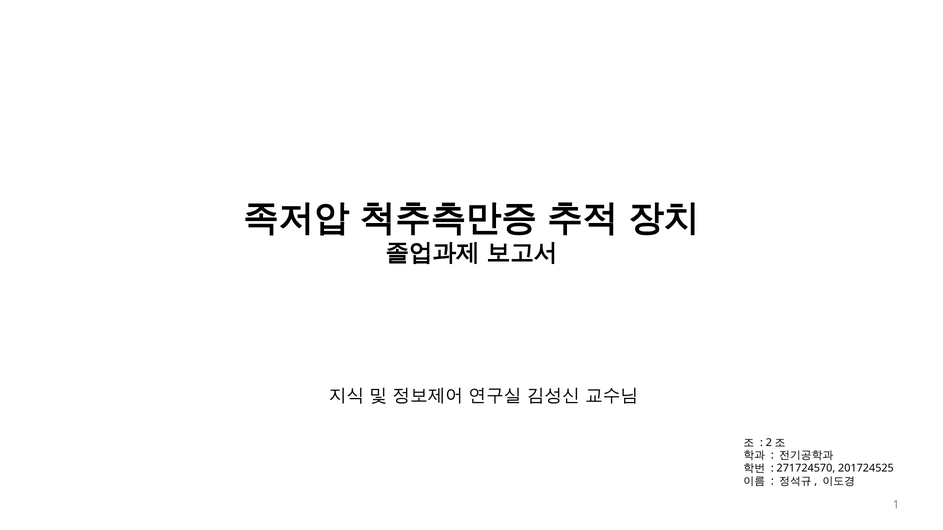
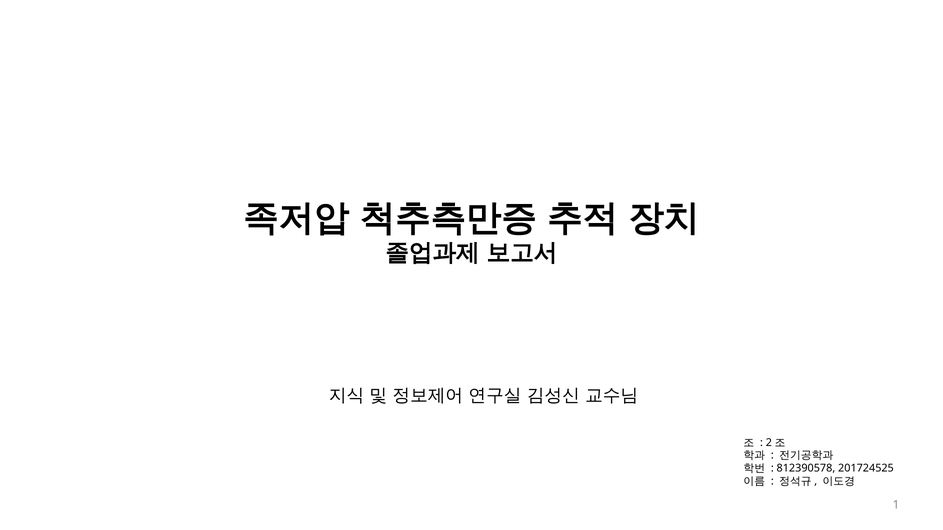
271724570: 271724570 -> 812390578
